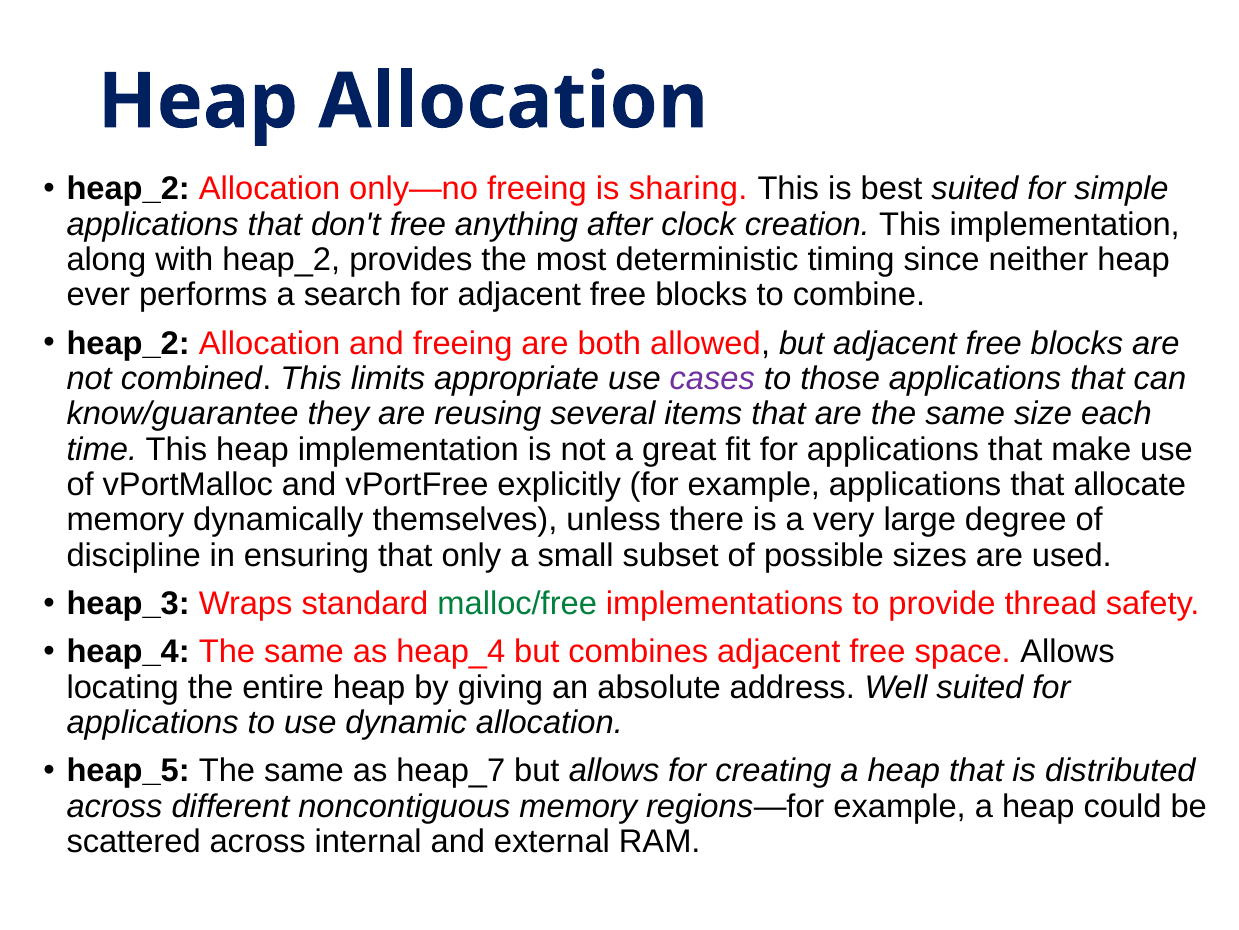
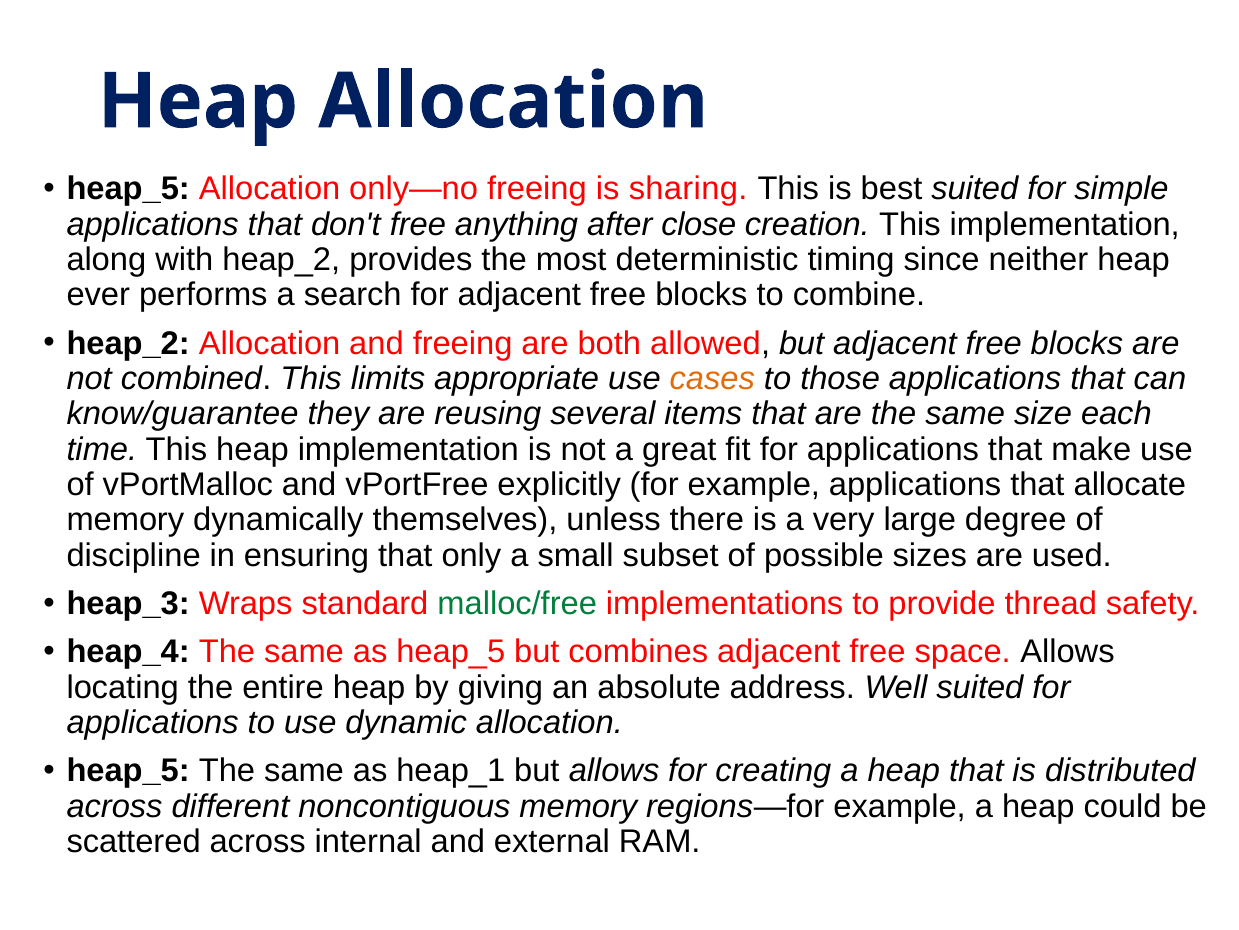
heap_2 at (128, 189): heap_2 -> heap_5
clock: clock -> close
cases colour: purple -> orange
as heap_4: heap_4 -> heap_5
heap_7: heap_7 -> heap_1
